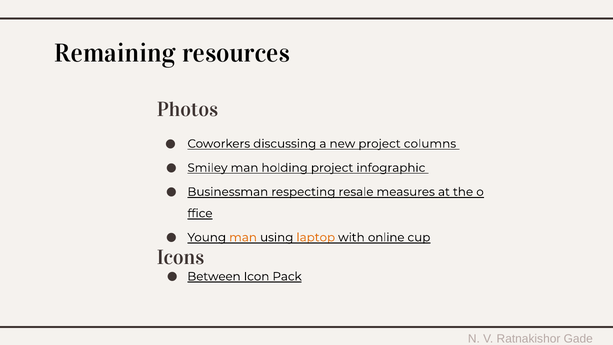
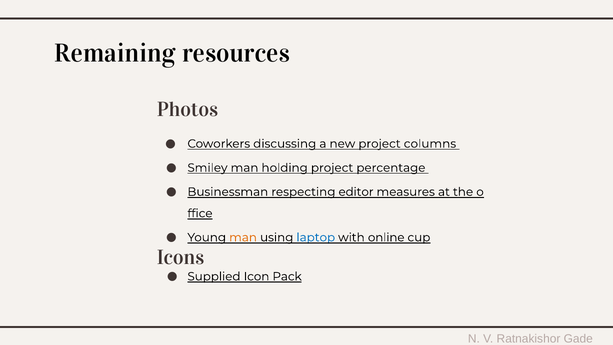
infographic: infographic -> percentage
resale: resale -> editor
laptop colour: orange -> blue
Between: Between -> Supplied
